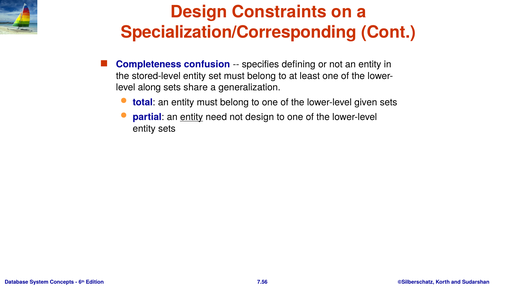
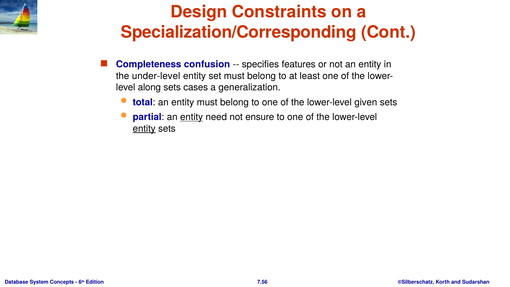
defining: defining -> features
stored-level: stored-level -> under-level
share: share -> cases
not design: design -> ensure
entity at (144, 128) underline: none -> present
